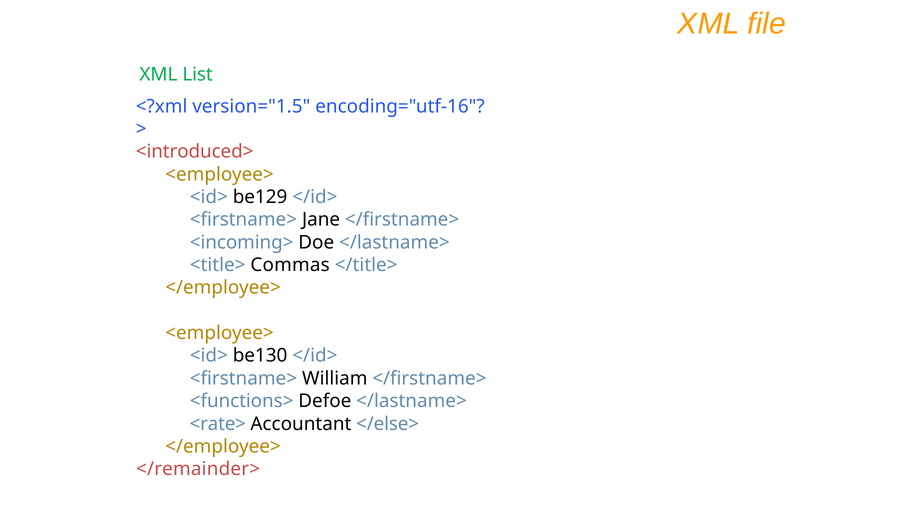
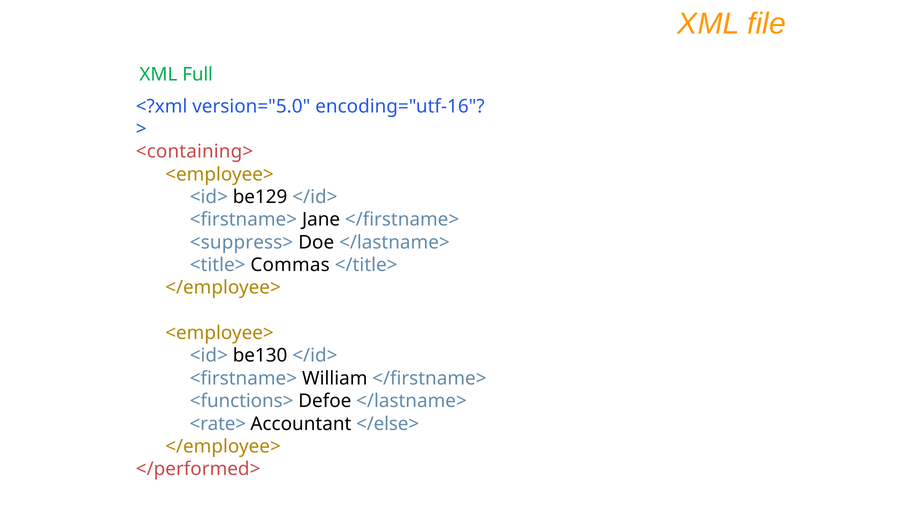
List: List -> Full
version="1.5: version="1.5 -> version="5.0
<introduced>: <introduced> -> <containing>
<incoming>: <incoming> -> <suppress>
</remainder>: </remainder> -> </performed>
